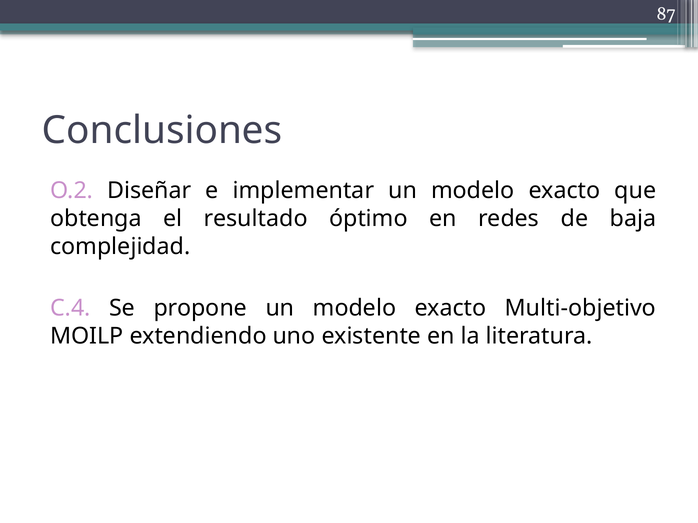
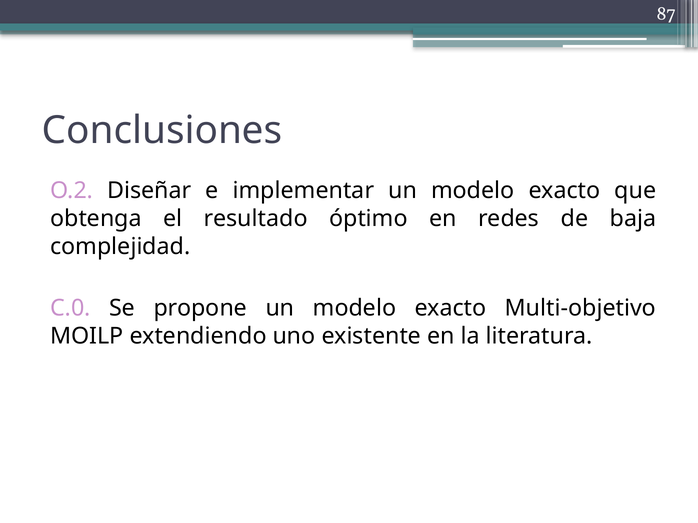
C.4: C.4 -> C.0
